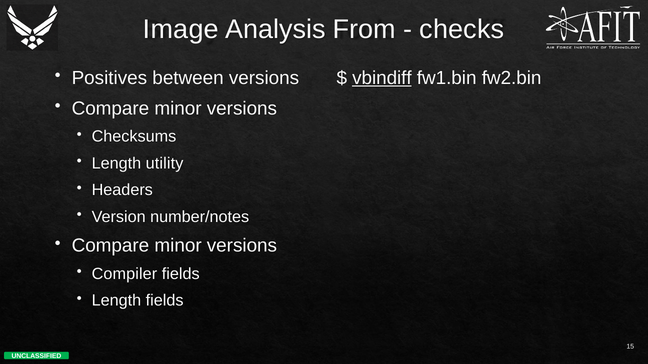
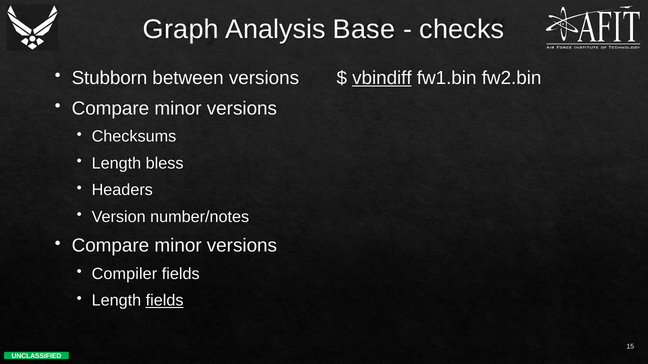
Image: Image -> Graph
From: From -> Base
Positives: Positives -> Stubborn
utility: utility -> bless
fields at (165, 301) underline: none -> present
